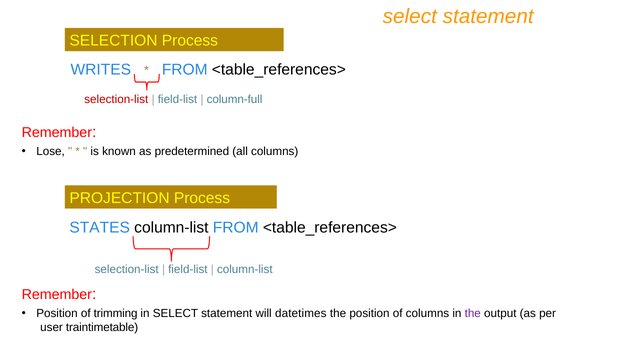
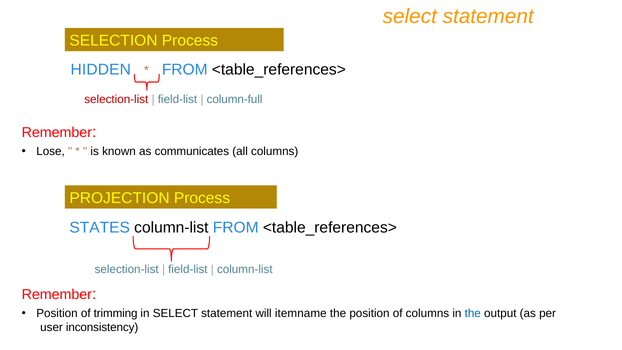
WRITES: WRITES -> HIDDEN
predetermined: predetermined -> communicates
datetimes: datetimes -> itemname
the at (473, 313) colour: purple -> blue
traintimetable: traintimetable -> inconsistency
